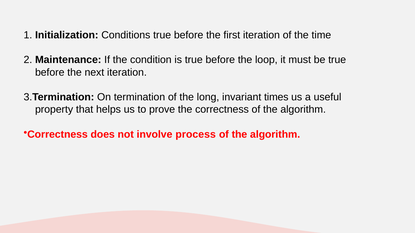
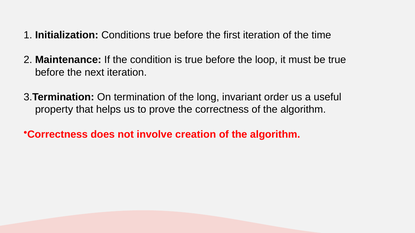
times: times -> order
process: process -> creation
